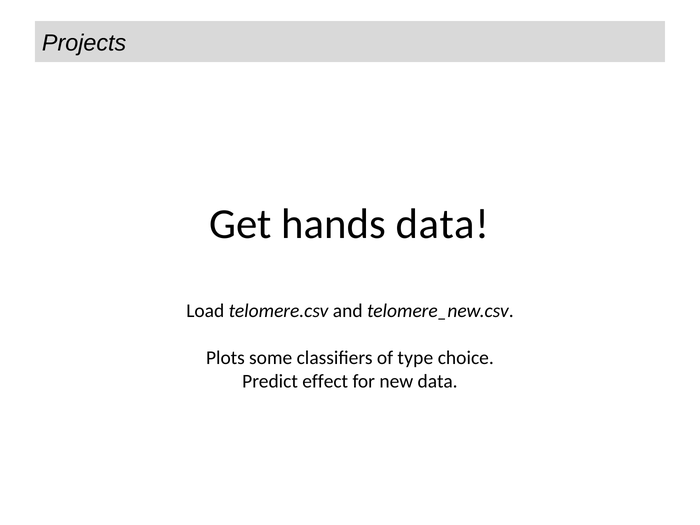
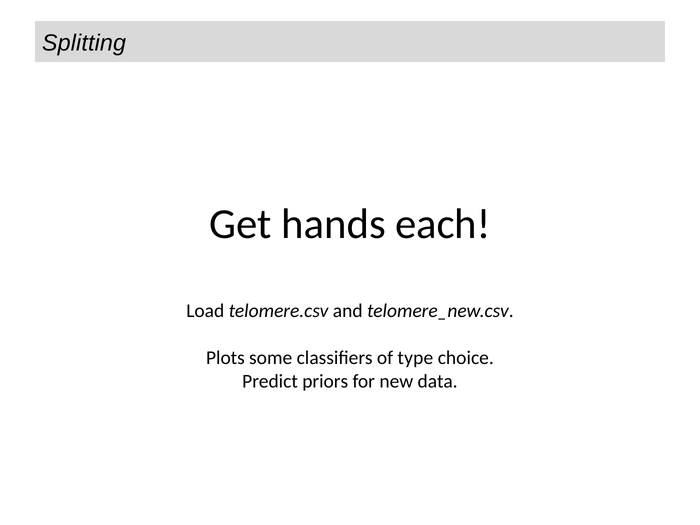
Projects: Projects -> Splitting
hands data: data -> each
effect: effect -> priors
